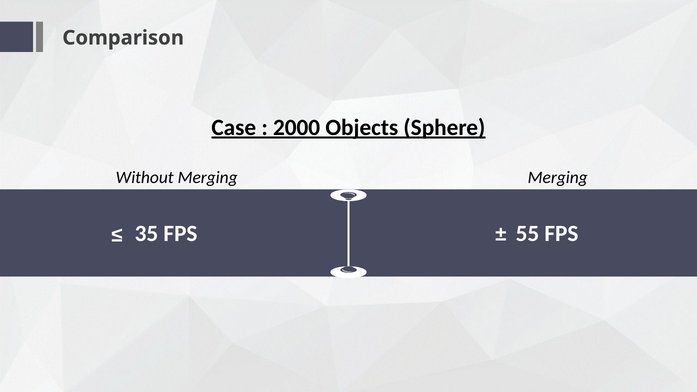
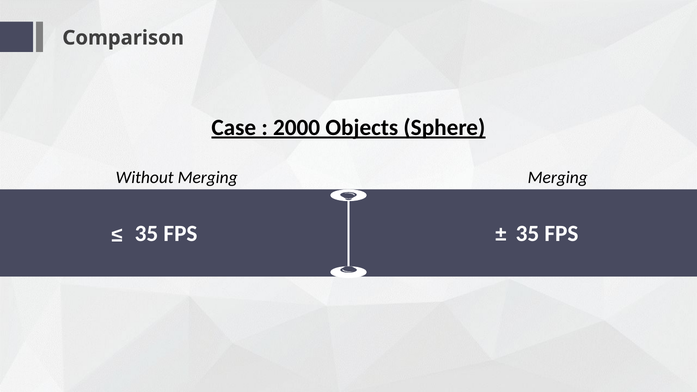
FPS 55: 55 -> 35
